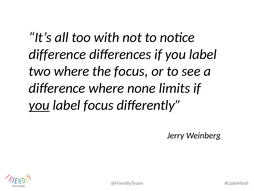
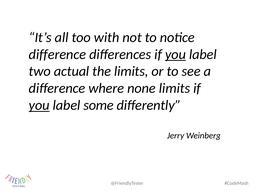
you at (175, 54) underline: none -> present
two where: where -> actual
the focus: focus -> limits
label focus: focus -> some
